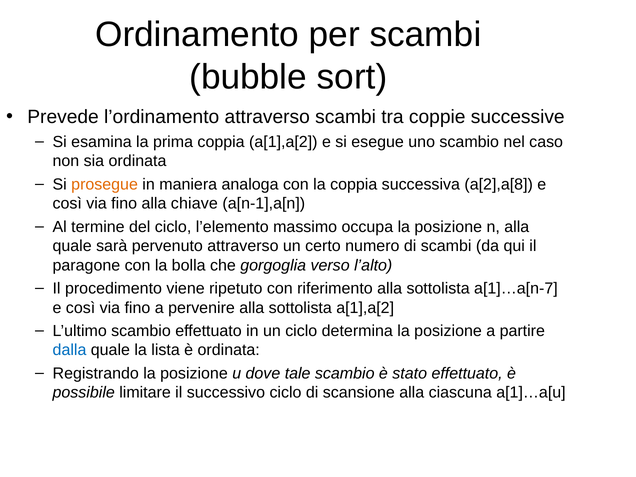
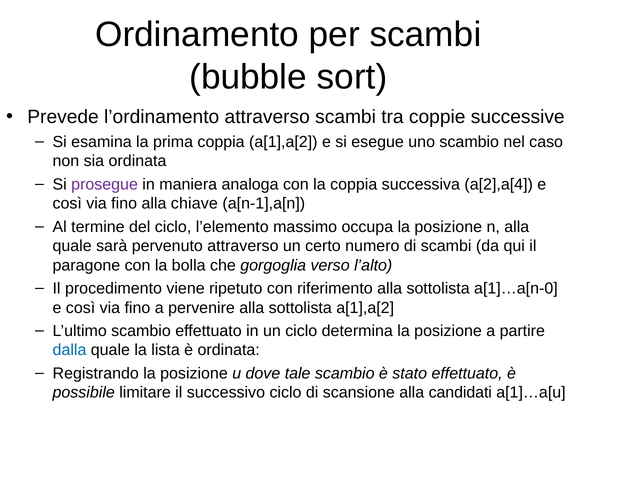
prosegue colour: orange -> purple
a[2],a[8: a[2],a[8 -> a[2],a[4
a[1]…a[n-7: a[1]…a[n-7 -> a[1]…a[n-0
ciascuna: ciascuna -> candidati
